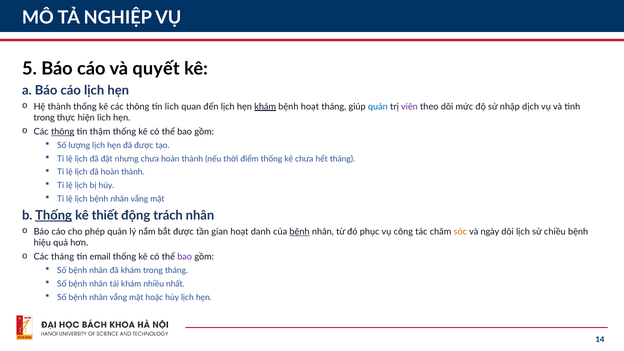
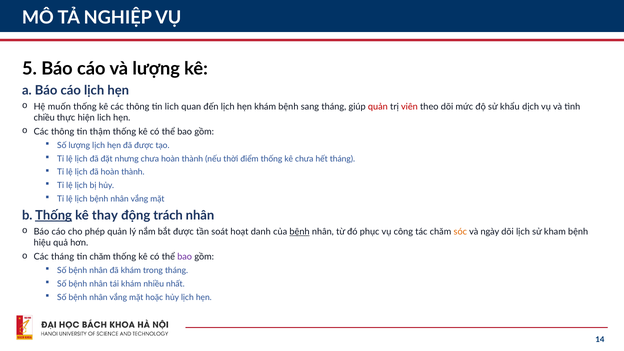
và quyết: quyết -> lượng
Hệ thành: thành -> muốn
khám at (265, 107) underline: present -> none
bệnh hoạt: hoạt -> sang
quản at (378, 107) colour: blue -> red
viên colour: purple -> red
nhập: nhập -> khẩu
trong at (44, 117): trong -> chiều
thông at (63, 132) underline: present -> none
thiết: thiết -> thay
gian: gian -> soát
chiều: chiều -> kham
tin email: email -> chăm
